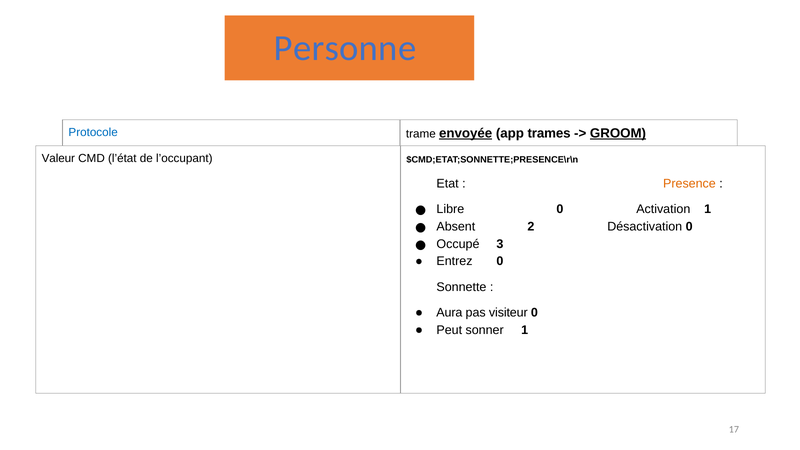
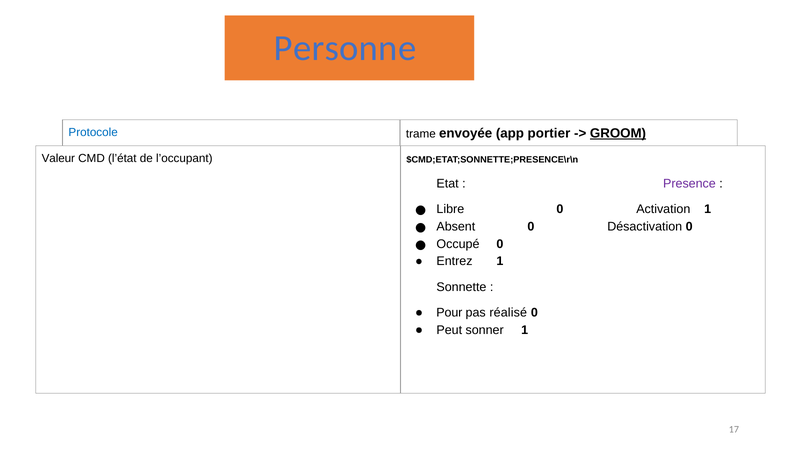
envoyée underline: present -> none
trames: trames -> portier
Presence at (689, 184) colour: orange -> purple
2 at (531, 227): 2 -> 0
3 at (500, 244): 3 -> 0
0 at (500, 261): 0 -> 1
Aura: Aura -> Pour
visiteur: visiteur -> réalisé
